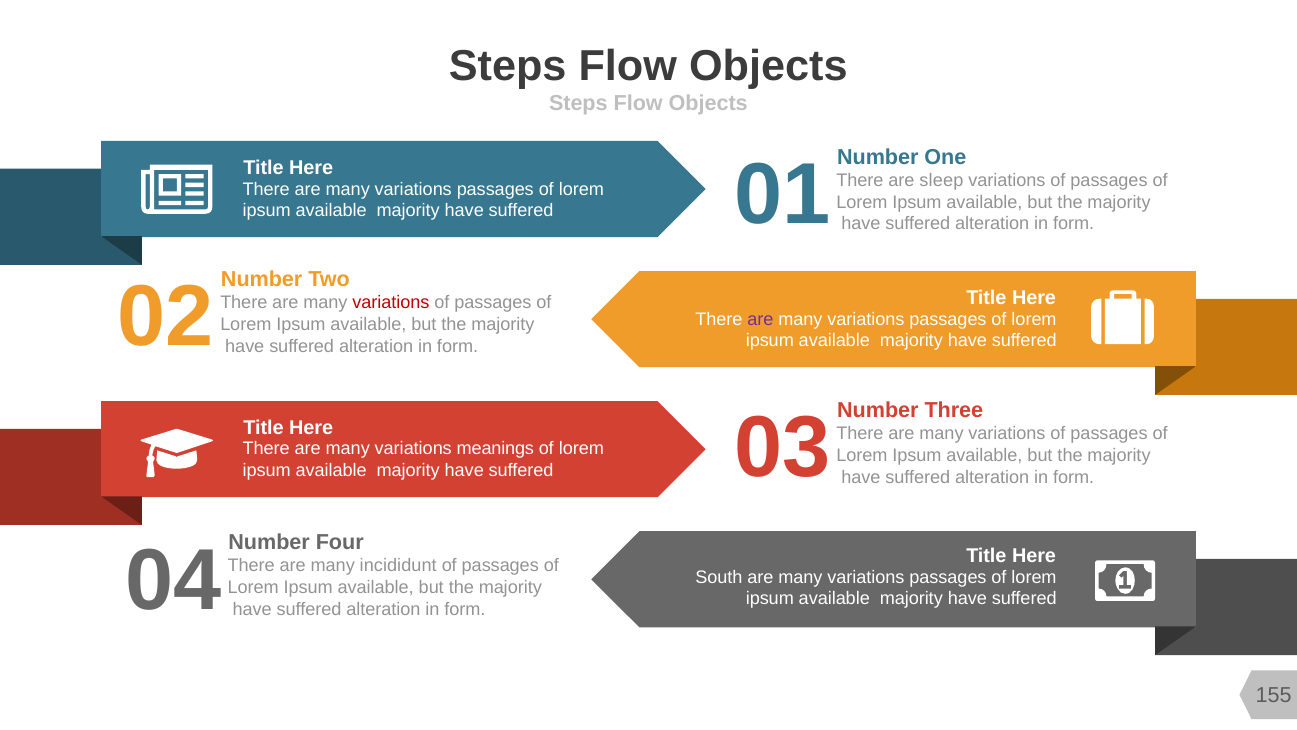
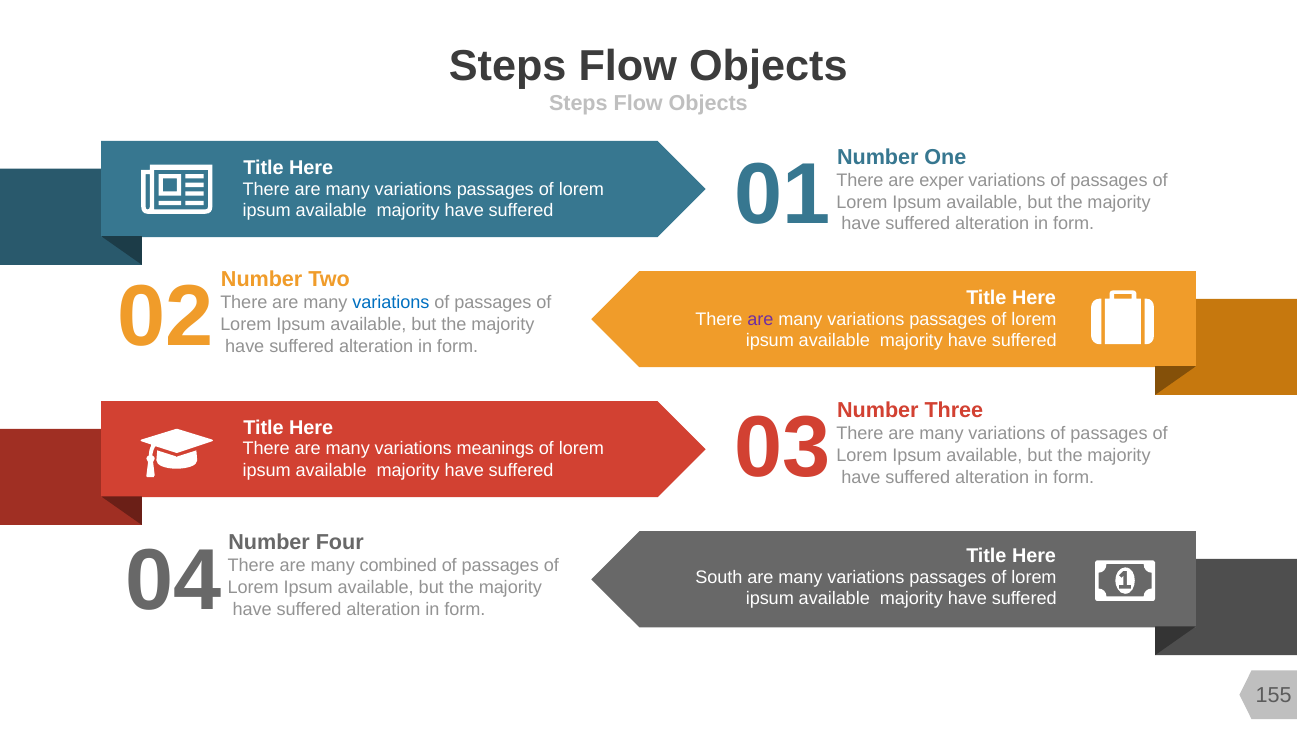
sleep: sleep -> exper
variations at (391, 303) colour: red -> blue
incididunt: incididunt -> combined
